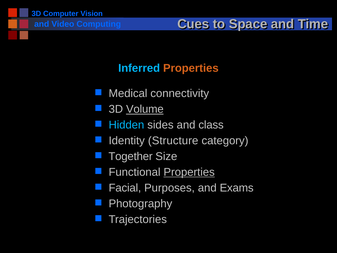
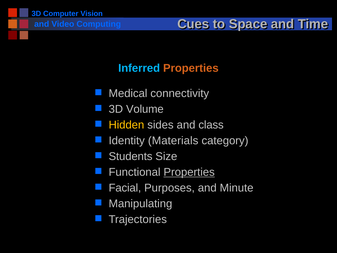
Volume underline: present -> none
Hidden colour: light blue -> yellow
Structure: Structure -> Materials
Together: Together -> Students
Exams: Exams -> Minute
Photography: Photography -> Manipulating
